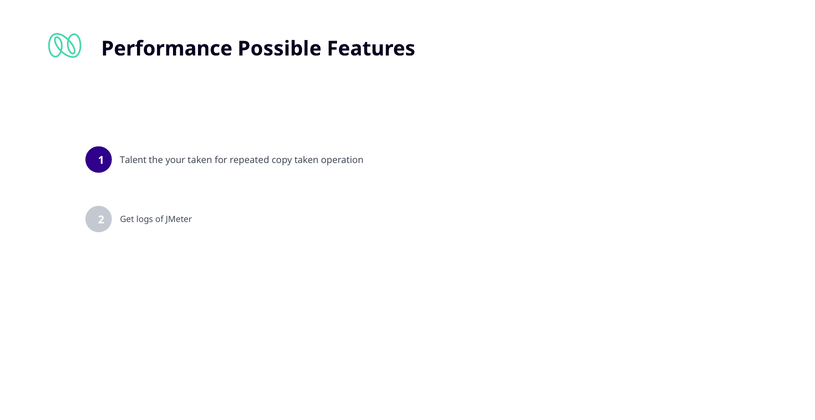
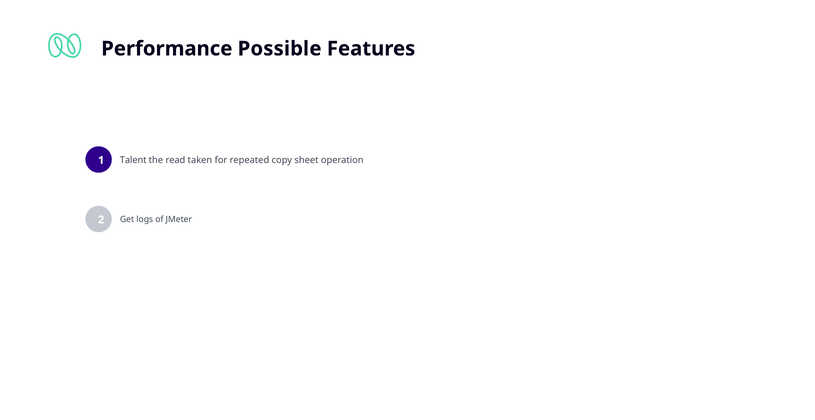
your: your -> read
copy taken: taken -> sheet
